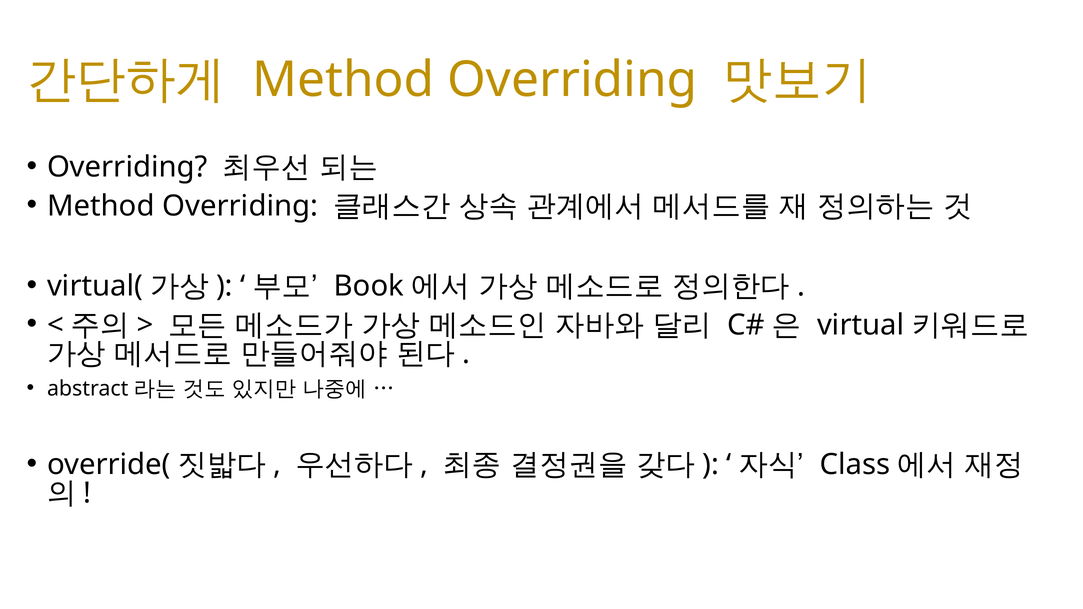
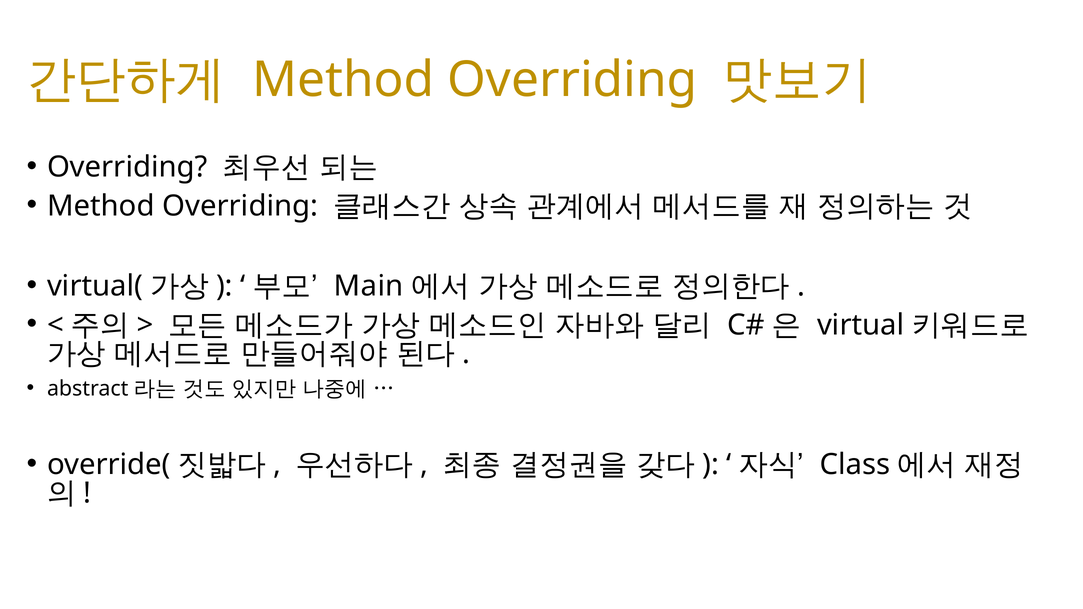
Book: Book -> Main
